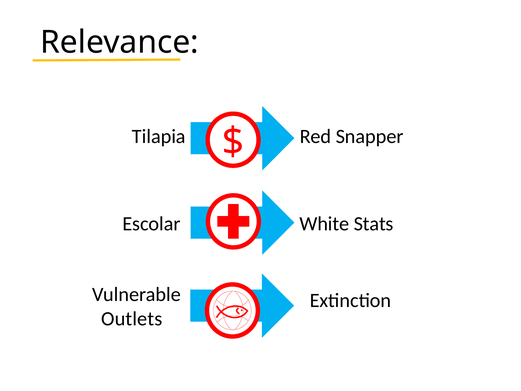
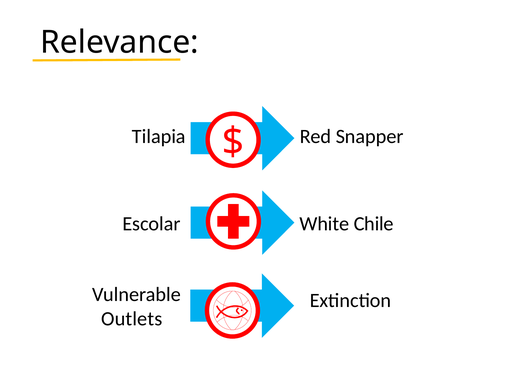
Stats: Stats -> Chile
